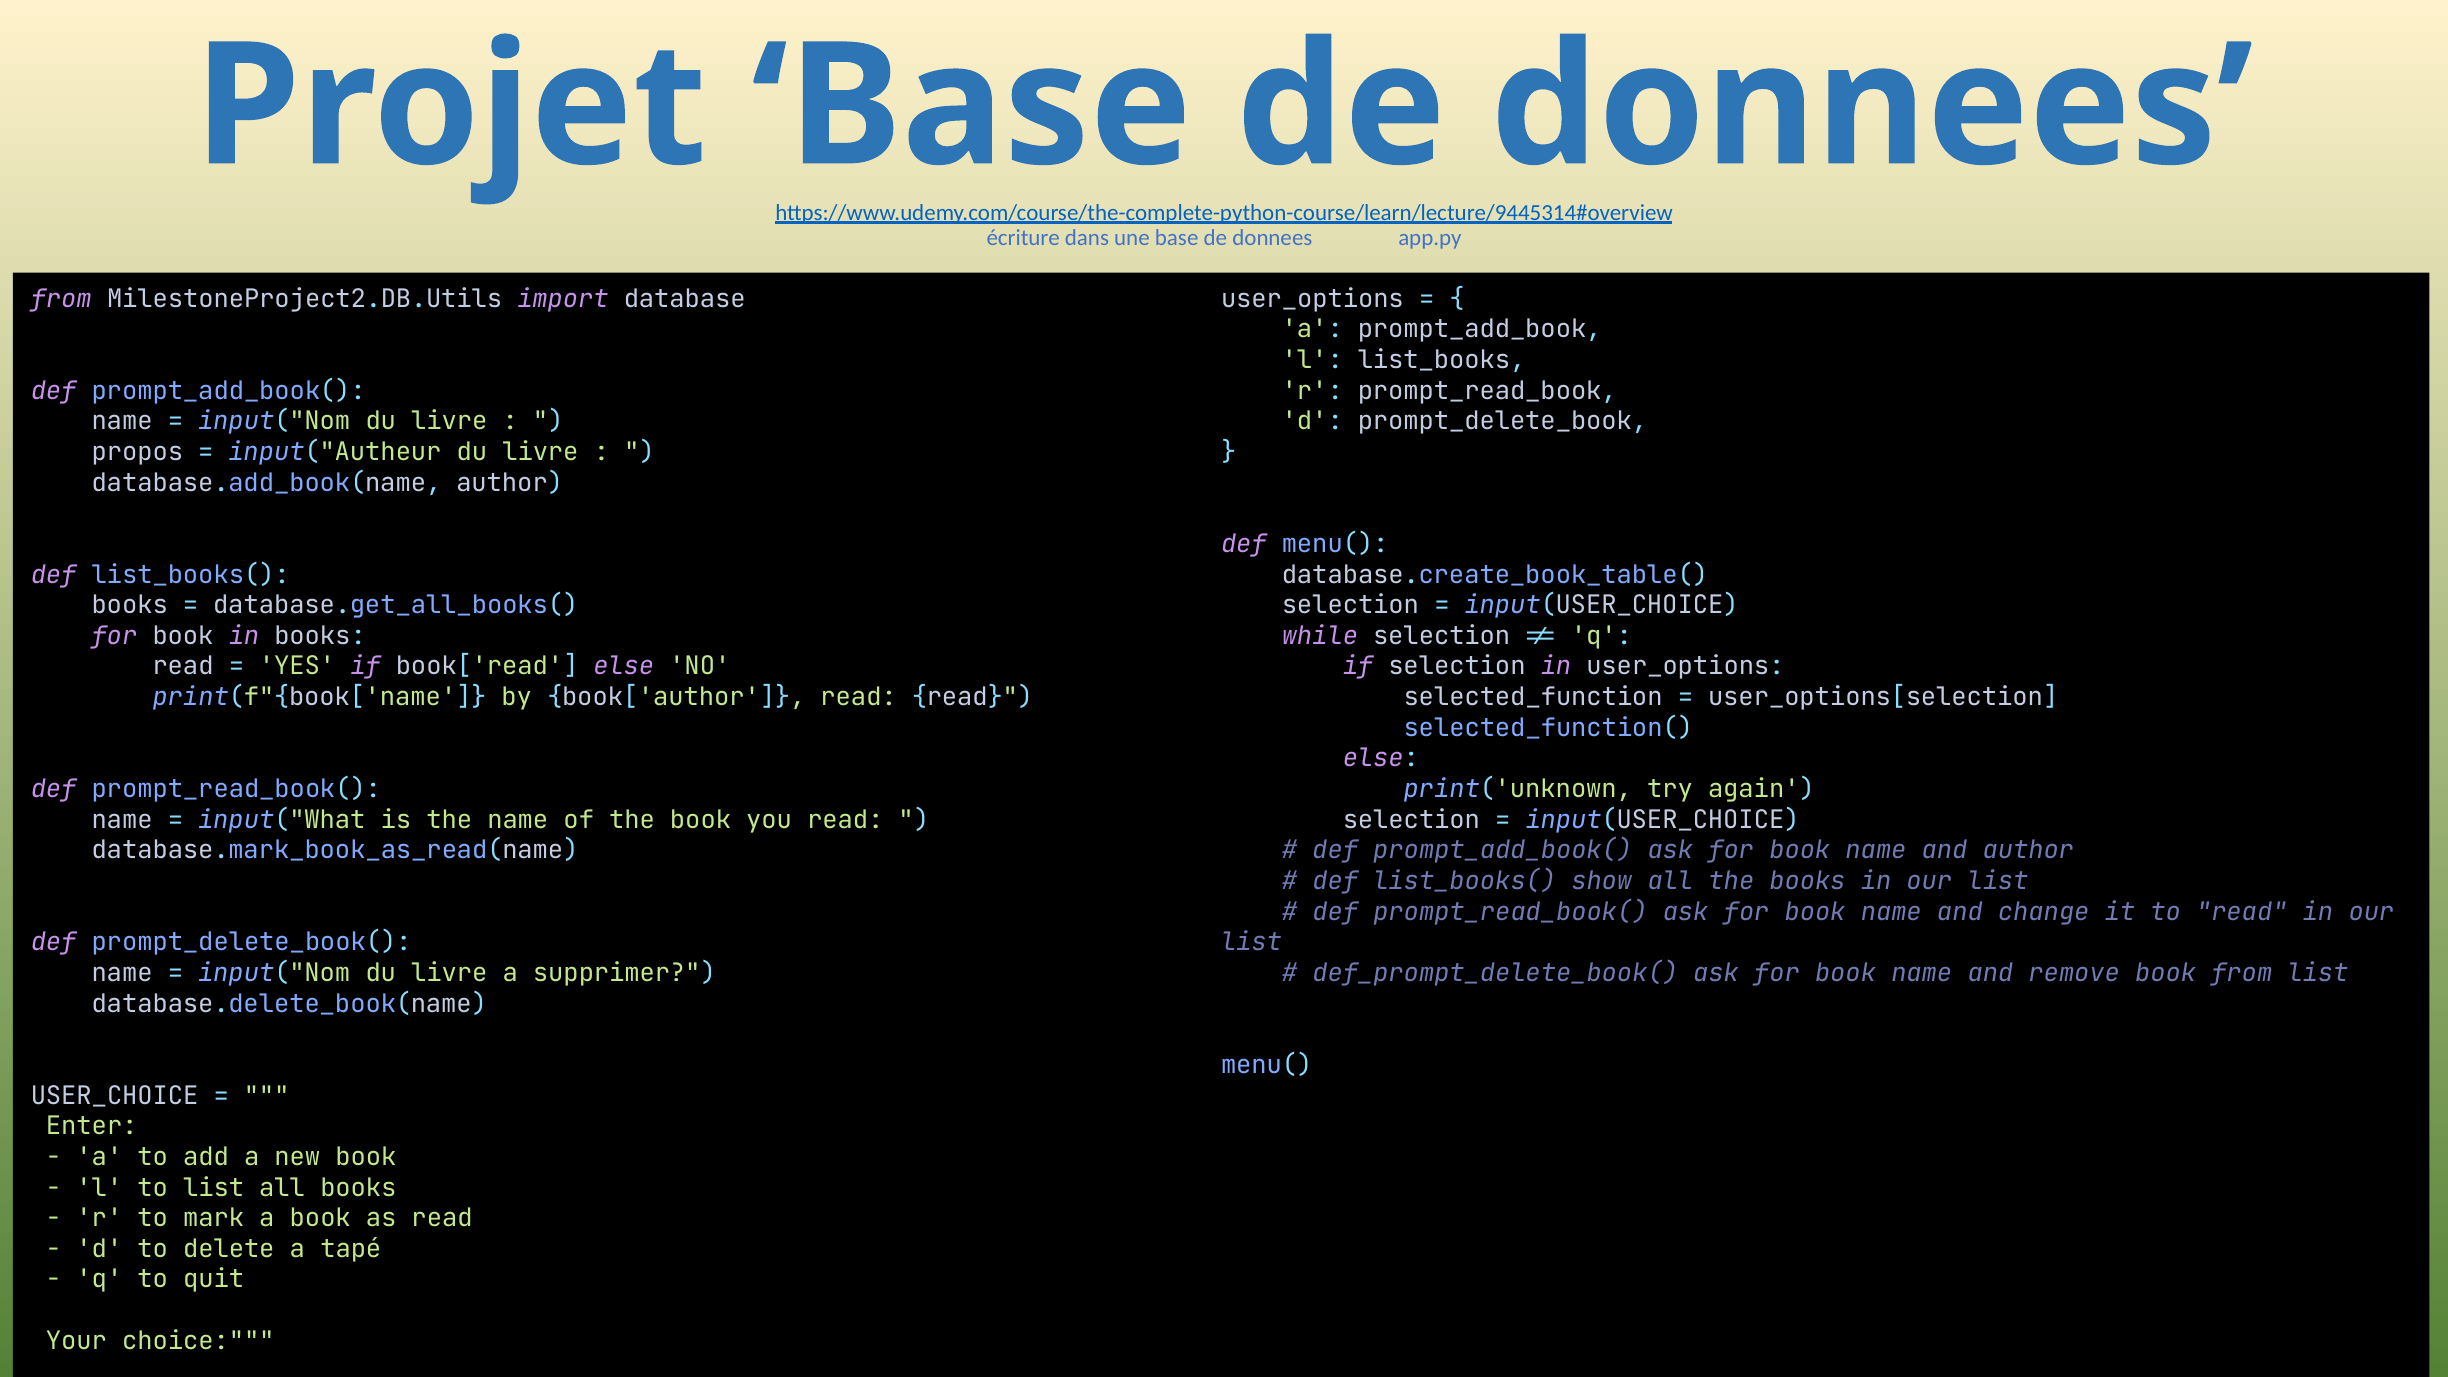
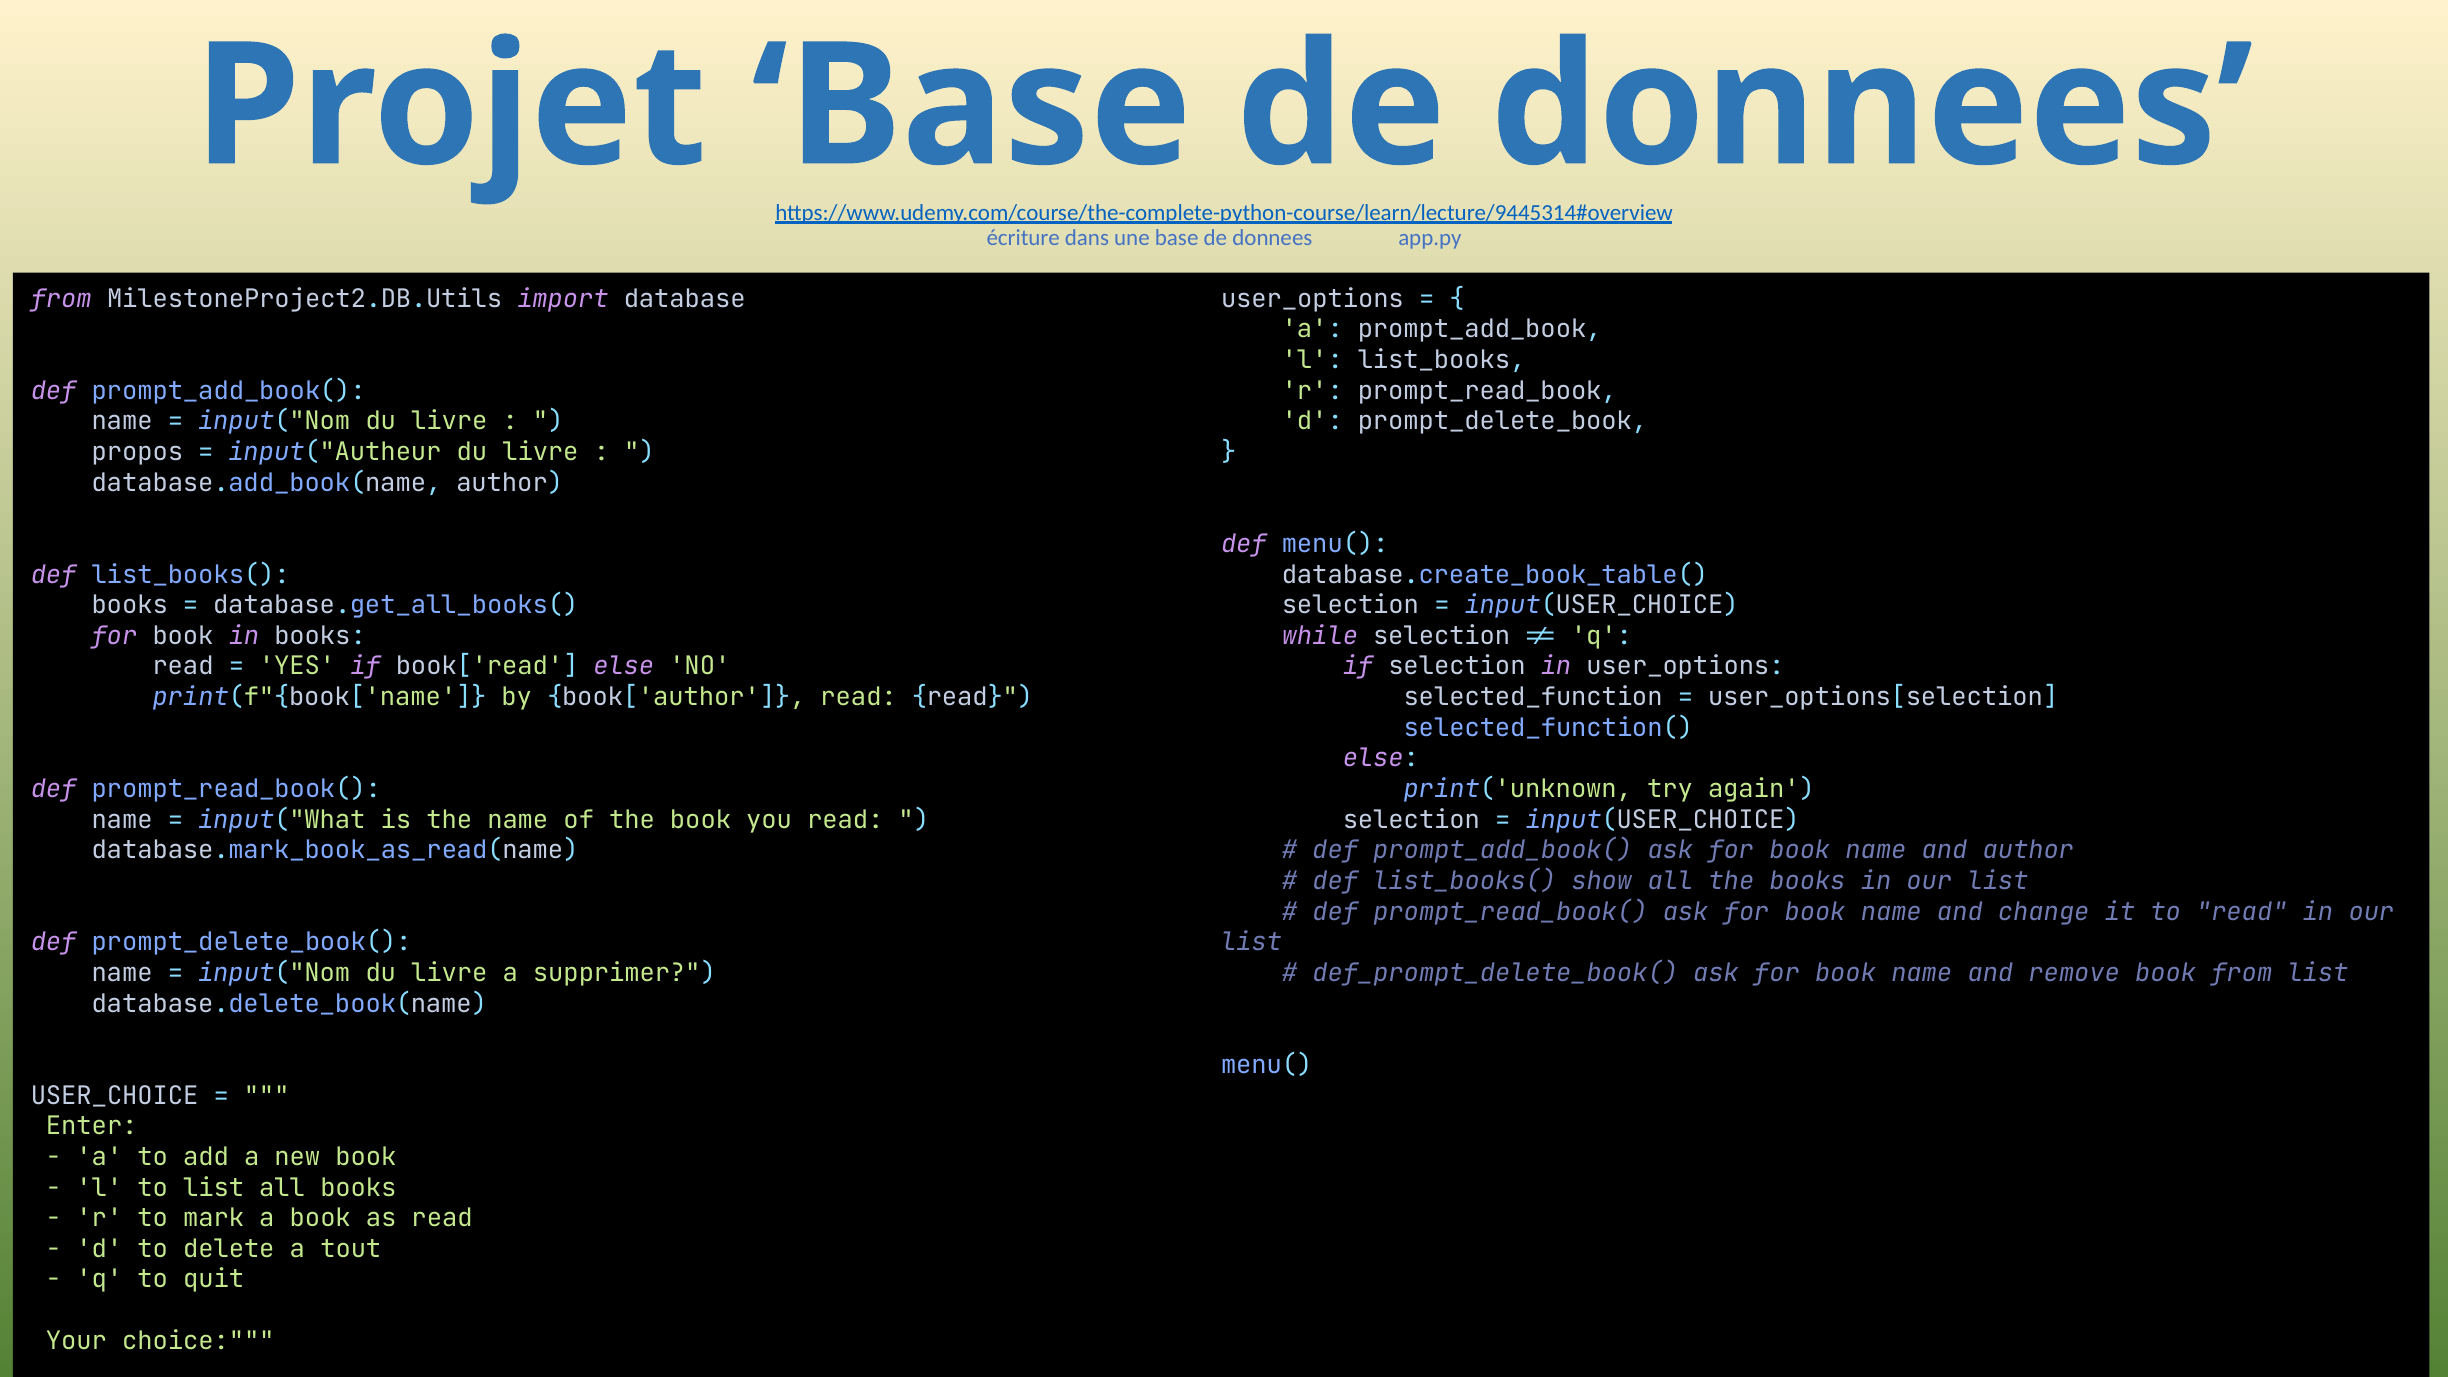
tapé: tapé -> tout
